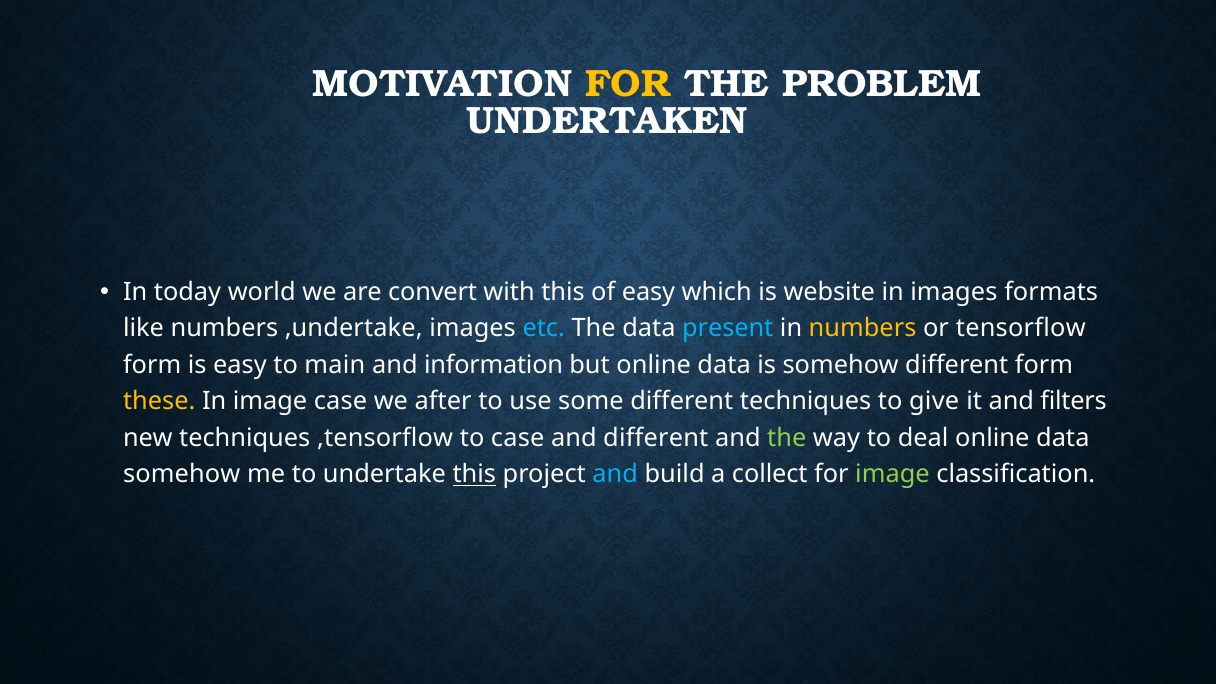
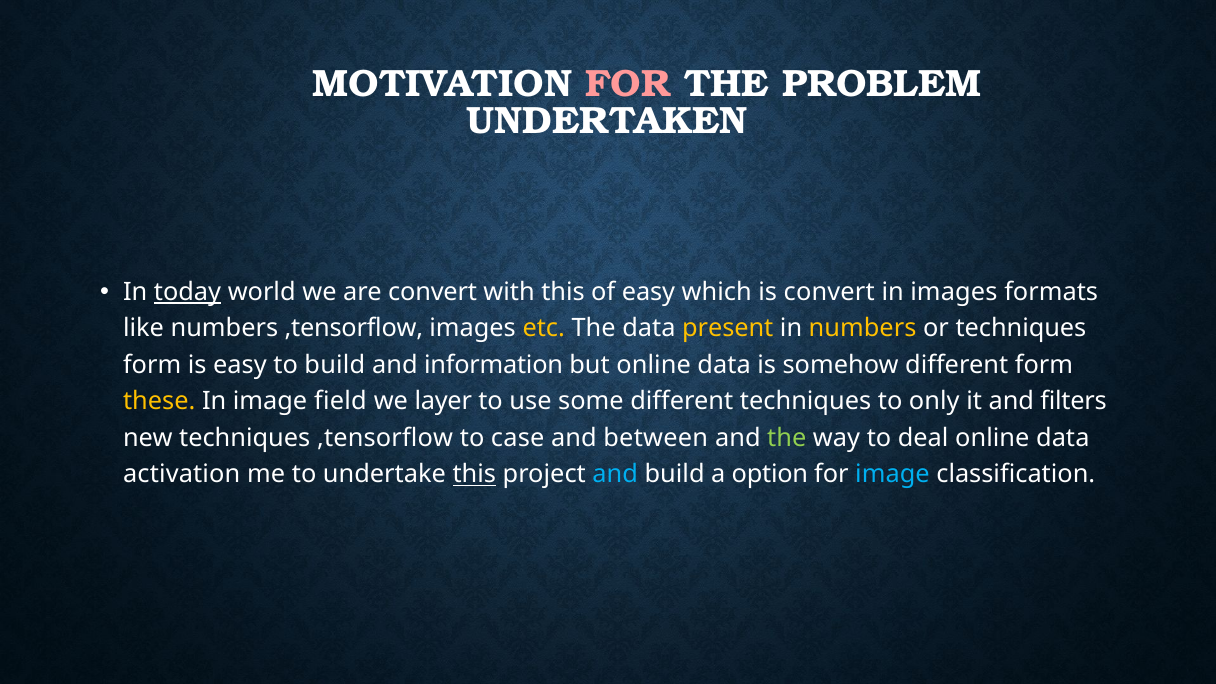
FOR at (628, 84) colour: yellow -> pink
today underline: none -> present
is website: website -> convert
numbers ,undertake: ,undertake -> ,tensorflow
etc colour: light blue -> yellow
present colour: light blue -> yellow
or tensorflow: tensorflow -> techniques
to main: main -> build
image case: case -> field
after: after -> layer
give: give -> only
and different: different -> between
somehow at (182, 474): somehow -> activation
collect: collect -> option
image at (892, 474) colour: light green -> light blue
